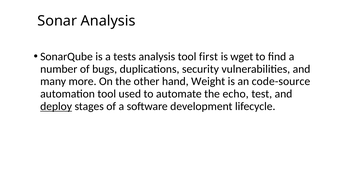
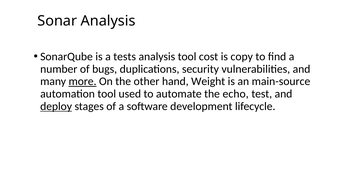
first: first -> cost
wget: wget -> copy
more underline: none -> present
code-source: code-source -> main-source
